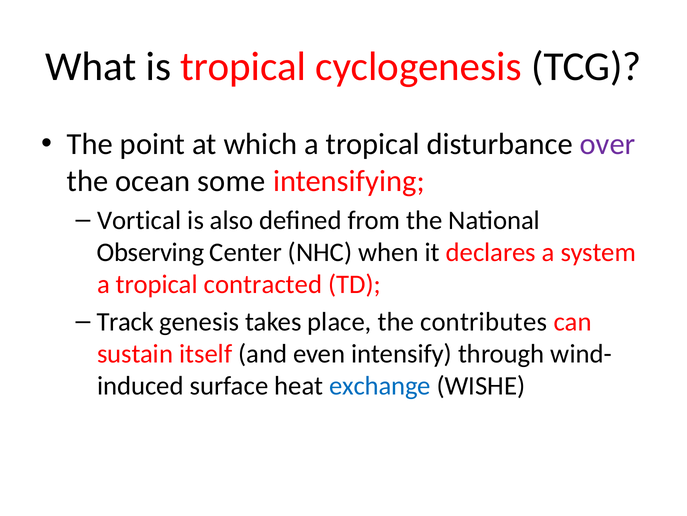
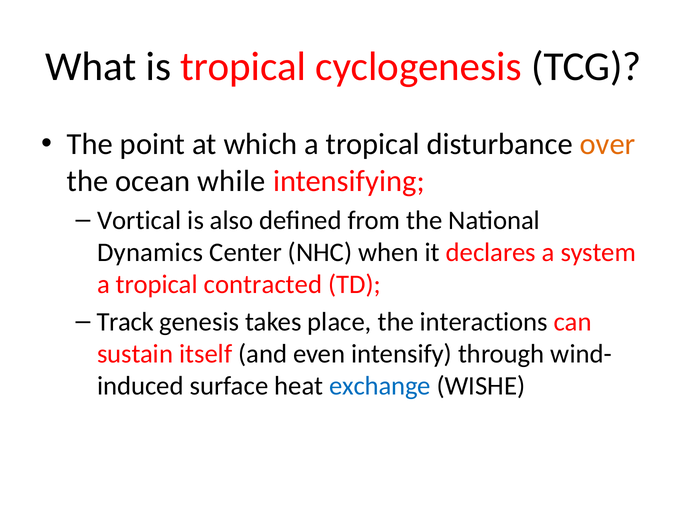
over colour: purple -> orange
some: some -> while
Observing: Observing -> Dynamics
contributes: contributes -> interactions
